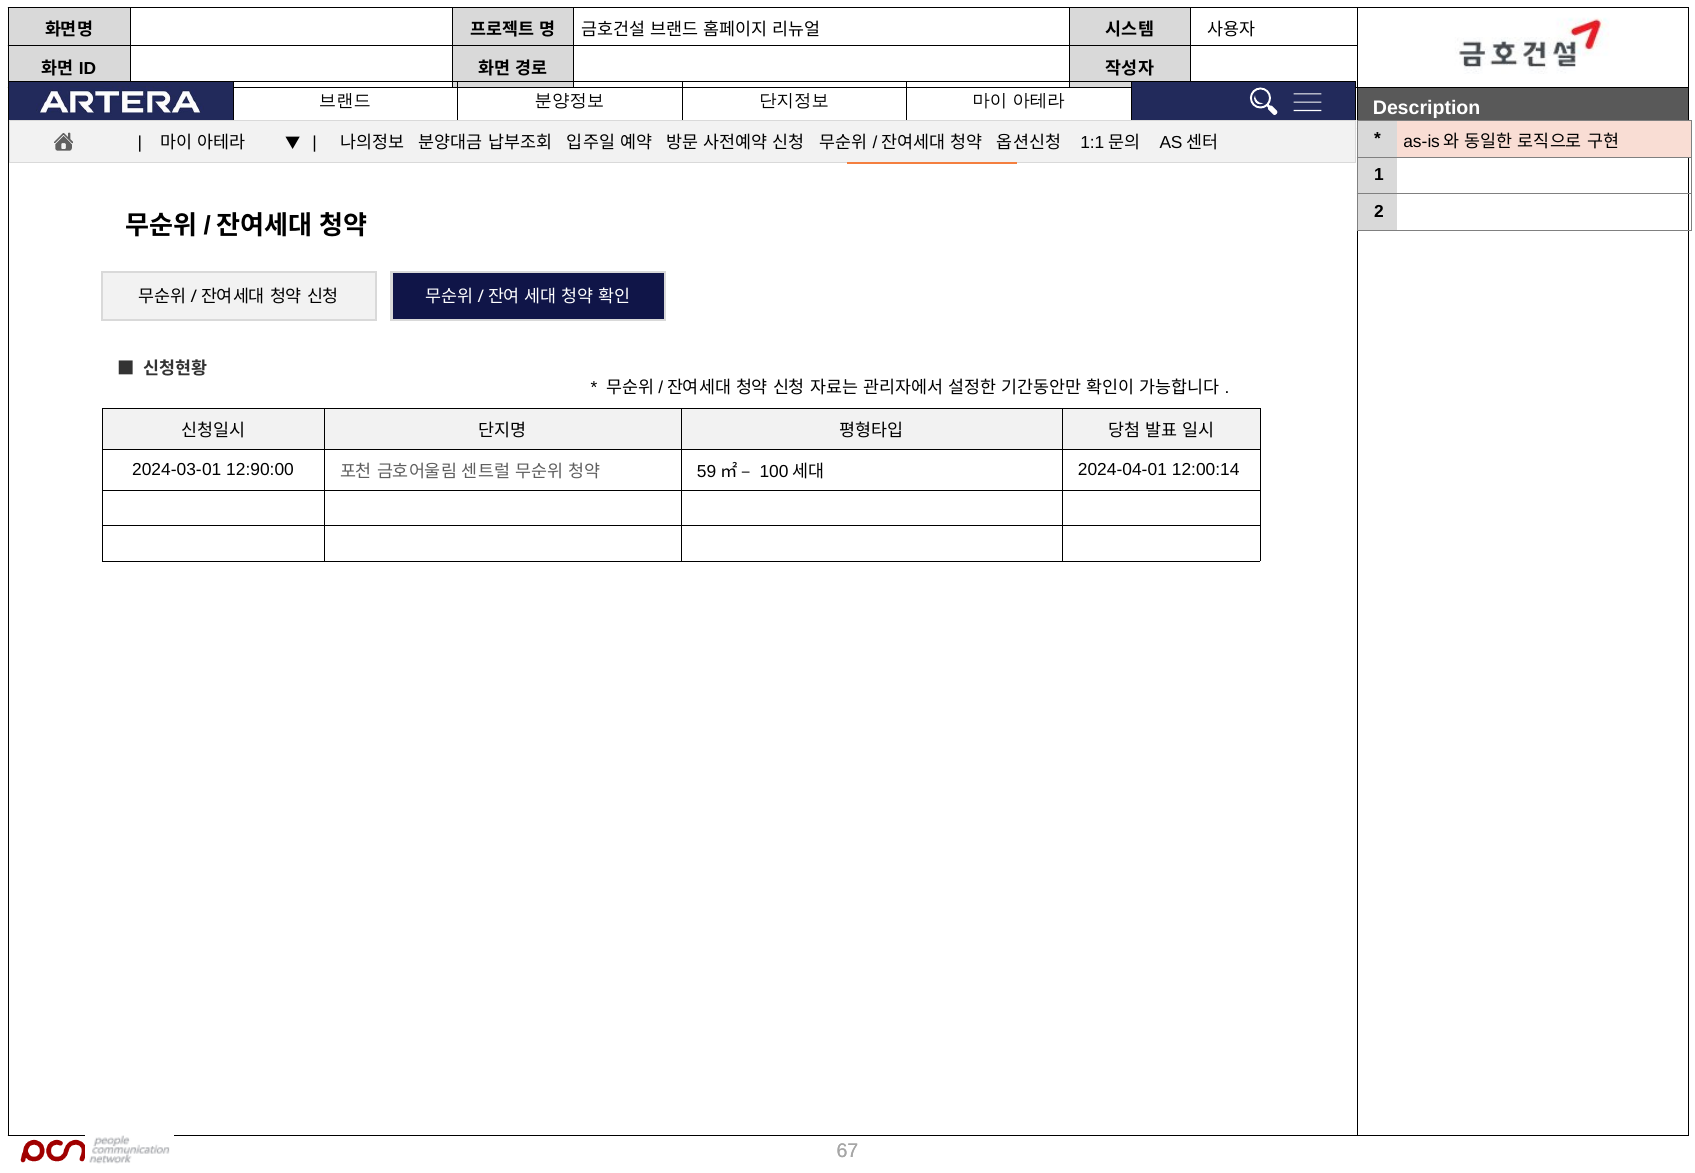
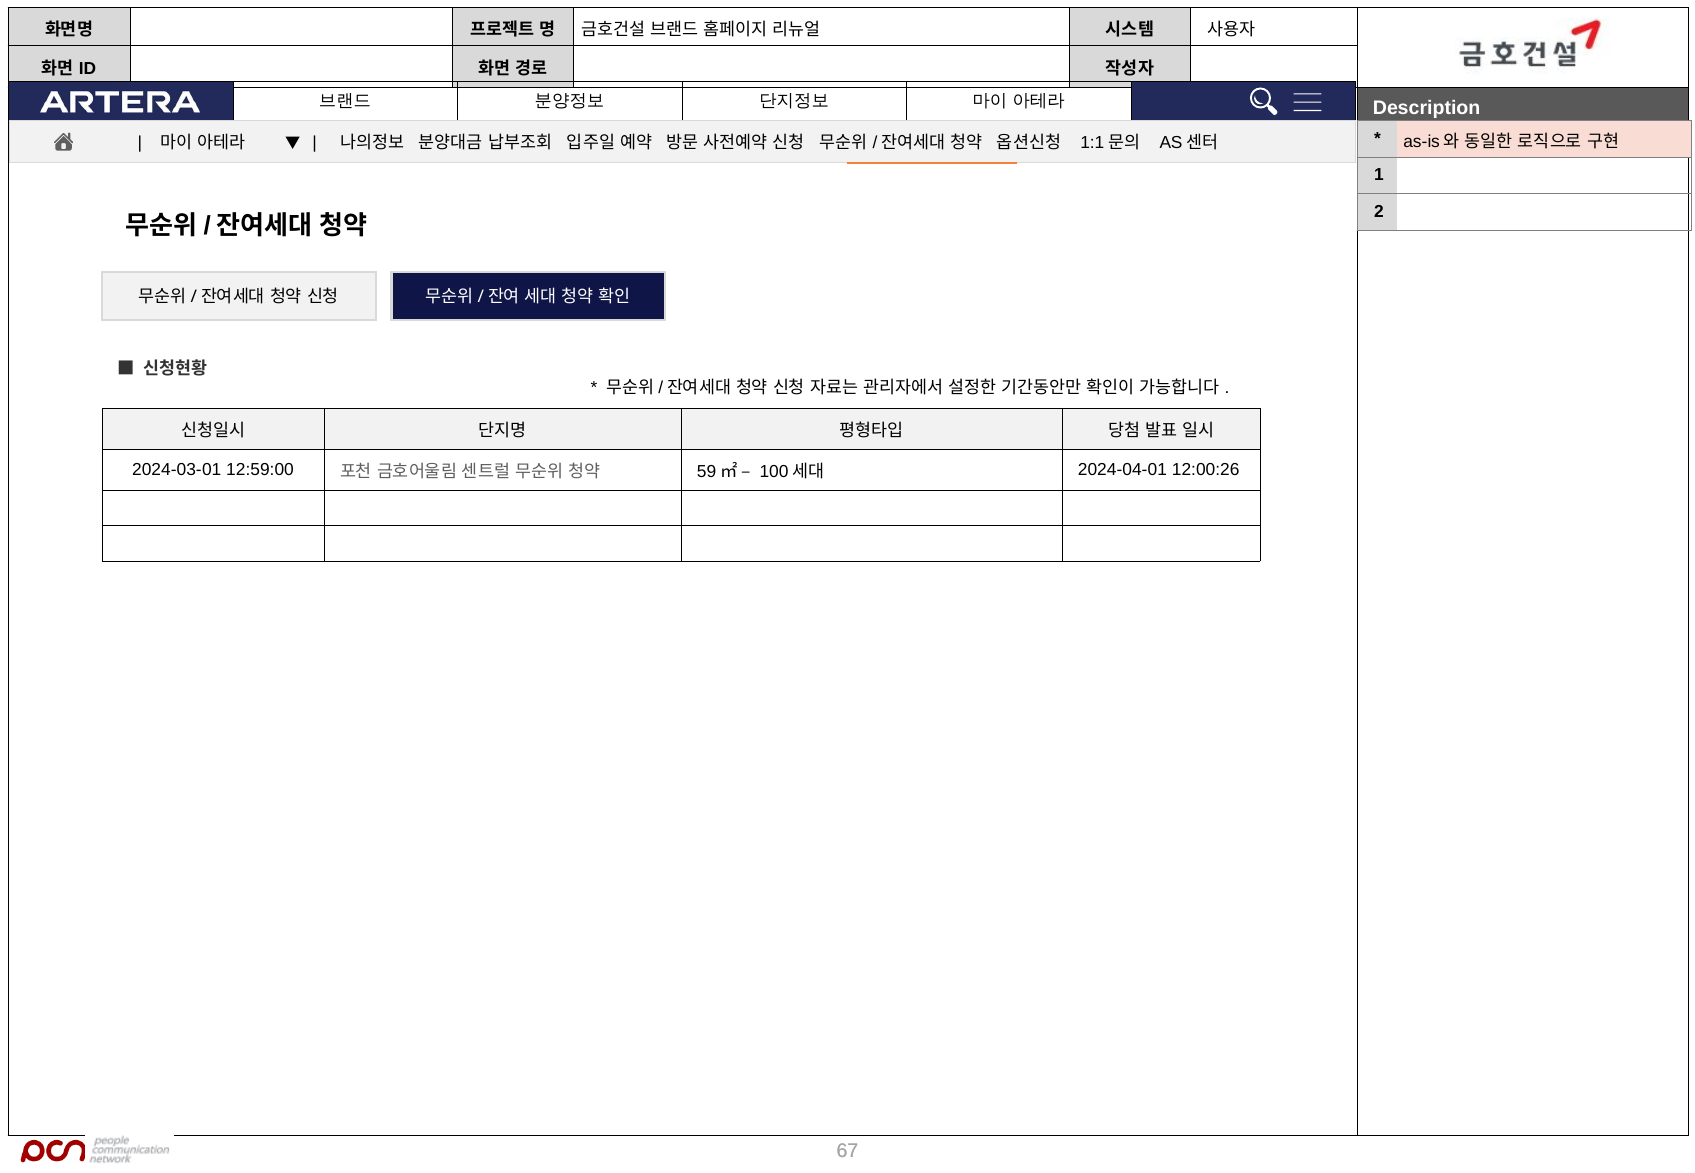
12:90:00: 12:90:00 -> 12:59:00
12:00:14: 12:00:14 -> 12:00:26
